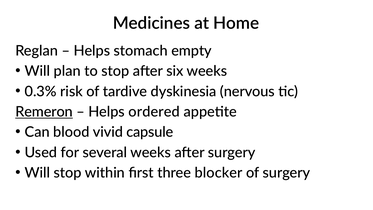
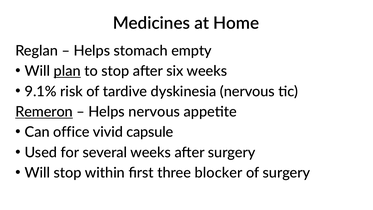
plan underline: none -> present
0.3%: 0.3% -> 9.1%
Helps ordered: ordered -> nervous
blood: blood -> office
